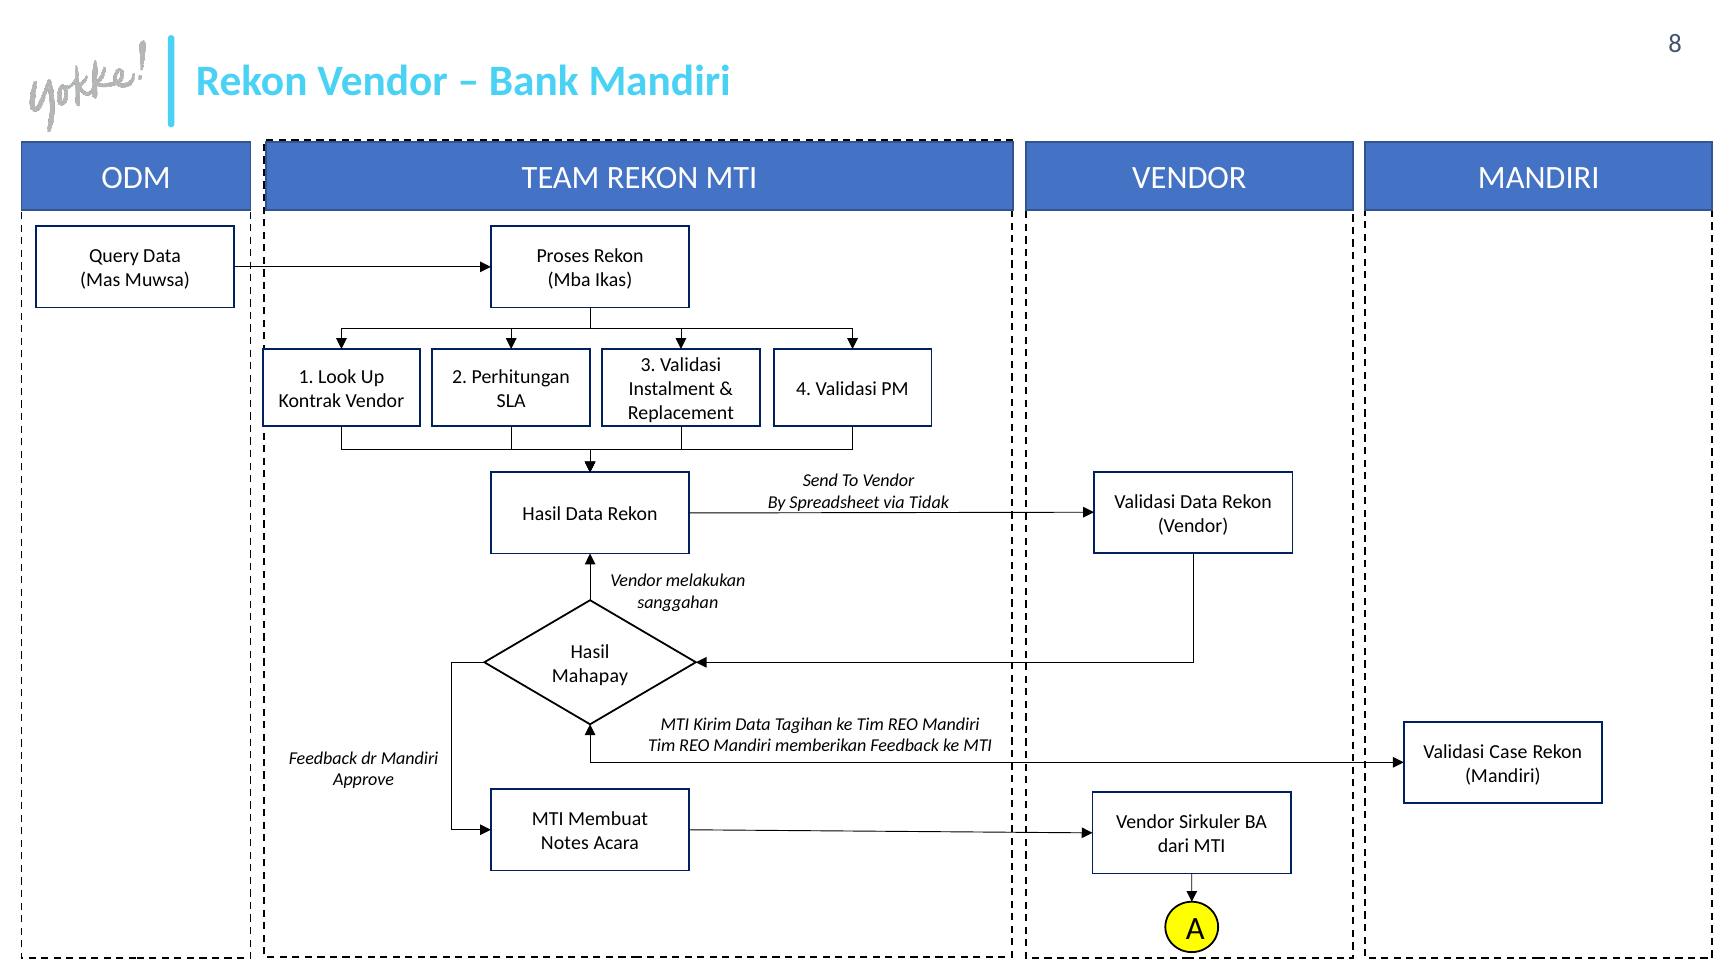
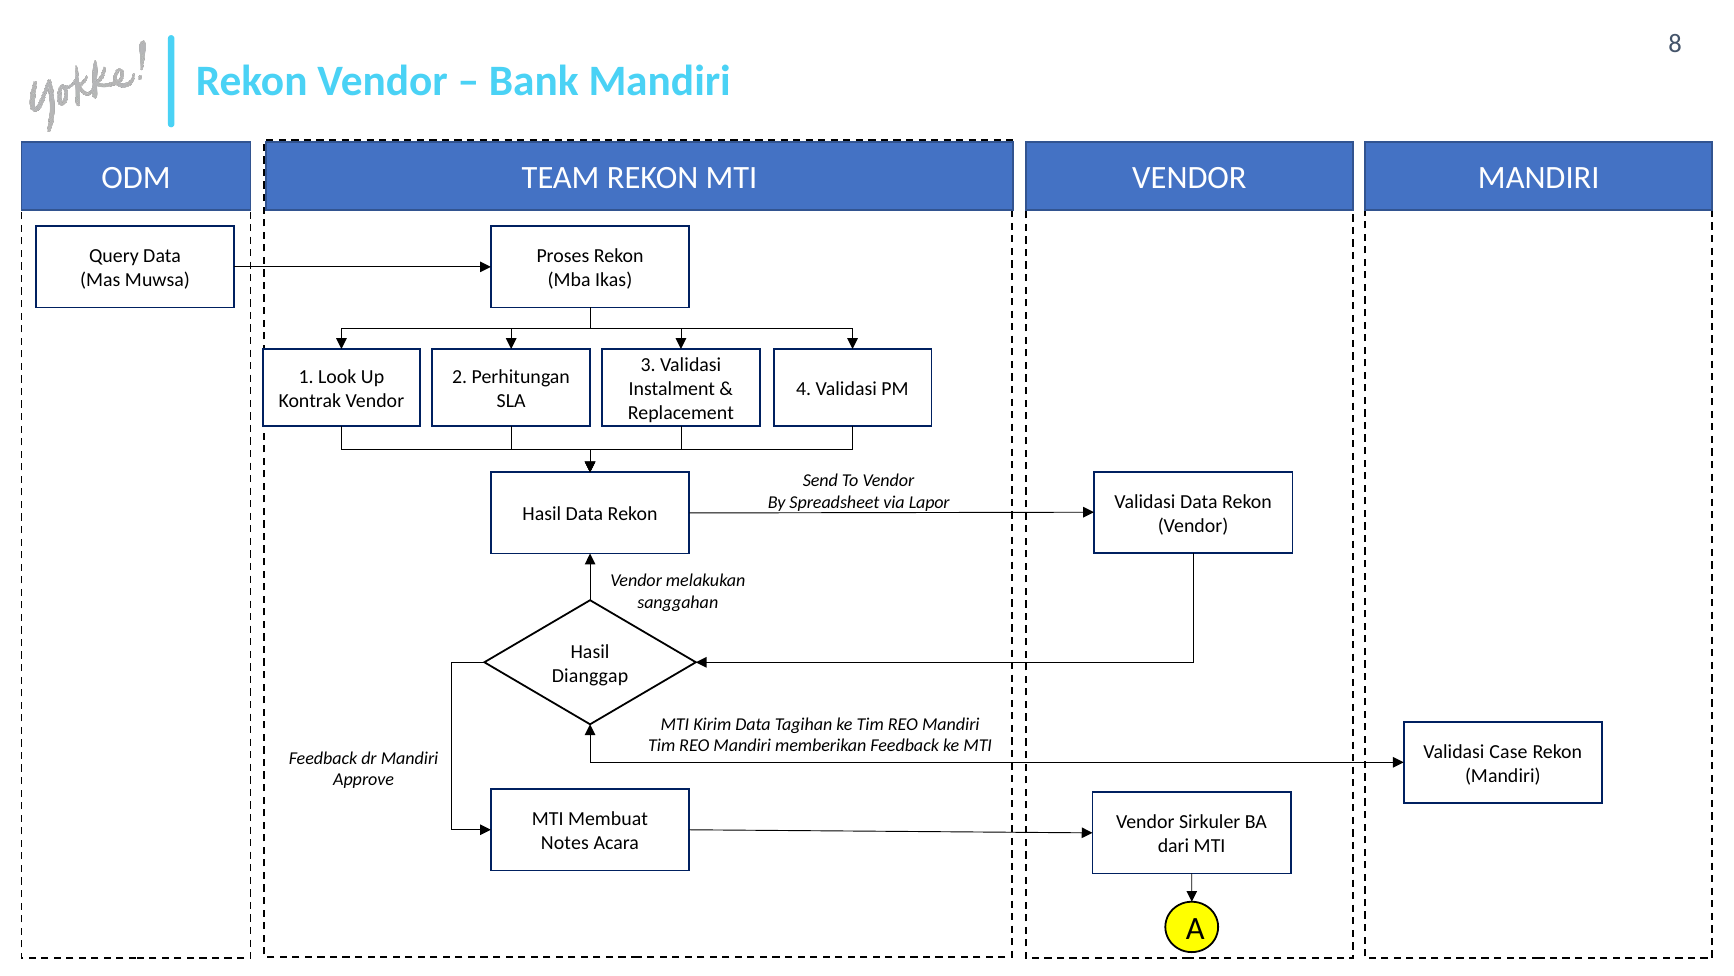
Tidak: Tidak -> Lapor
Mahapay: Mahapay -> Dianggap
